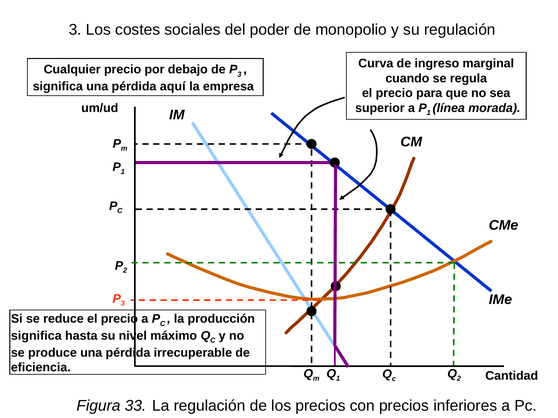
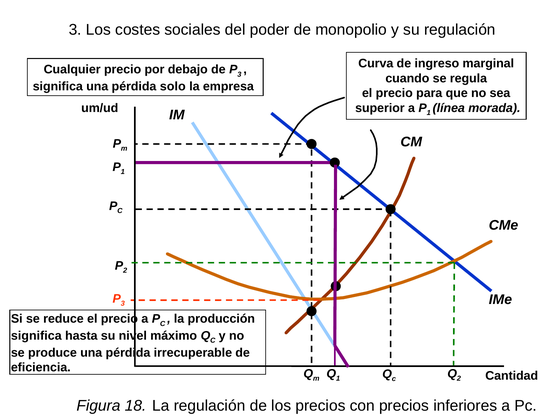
aquí: aquí -> solo
33: 33 -> 18
